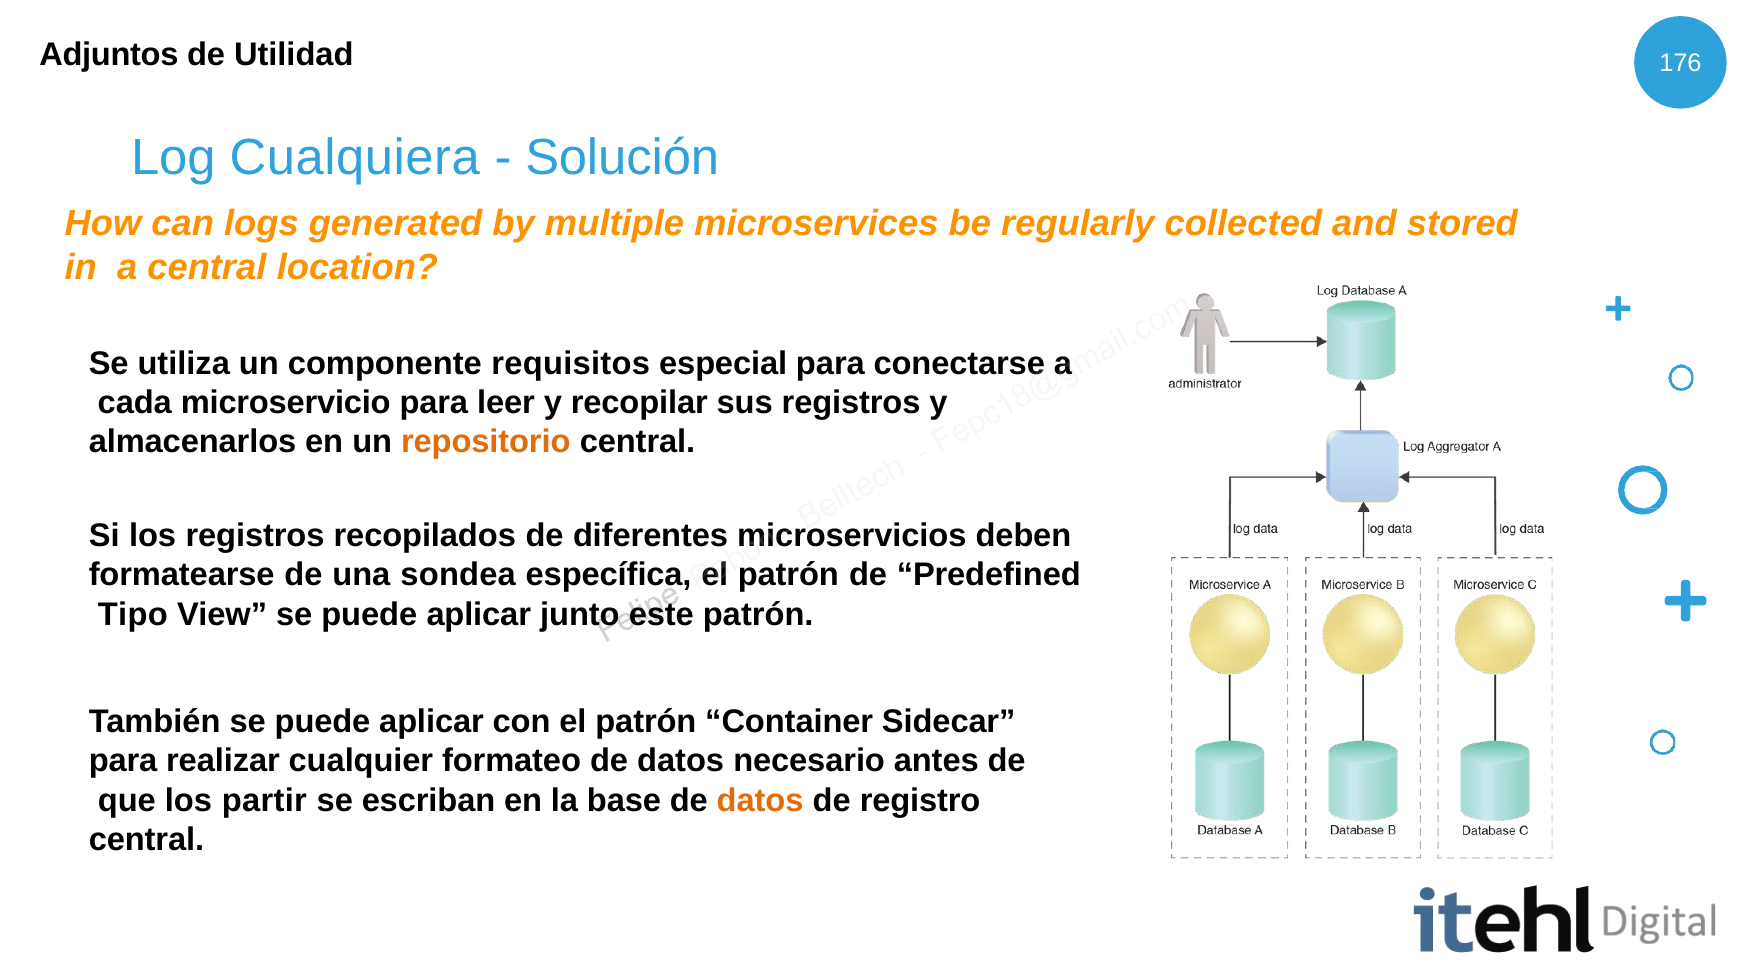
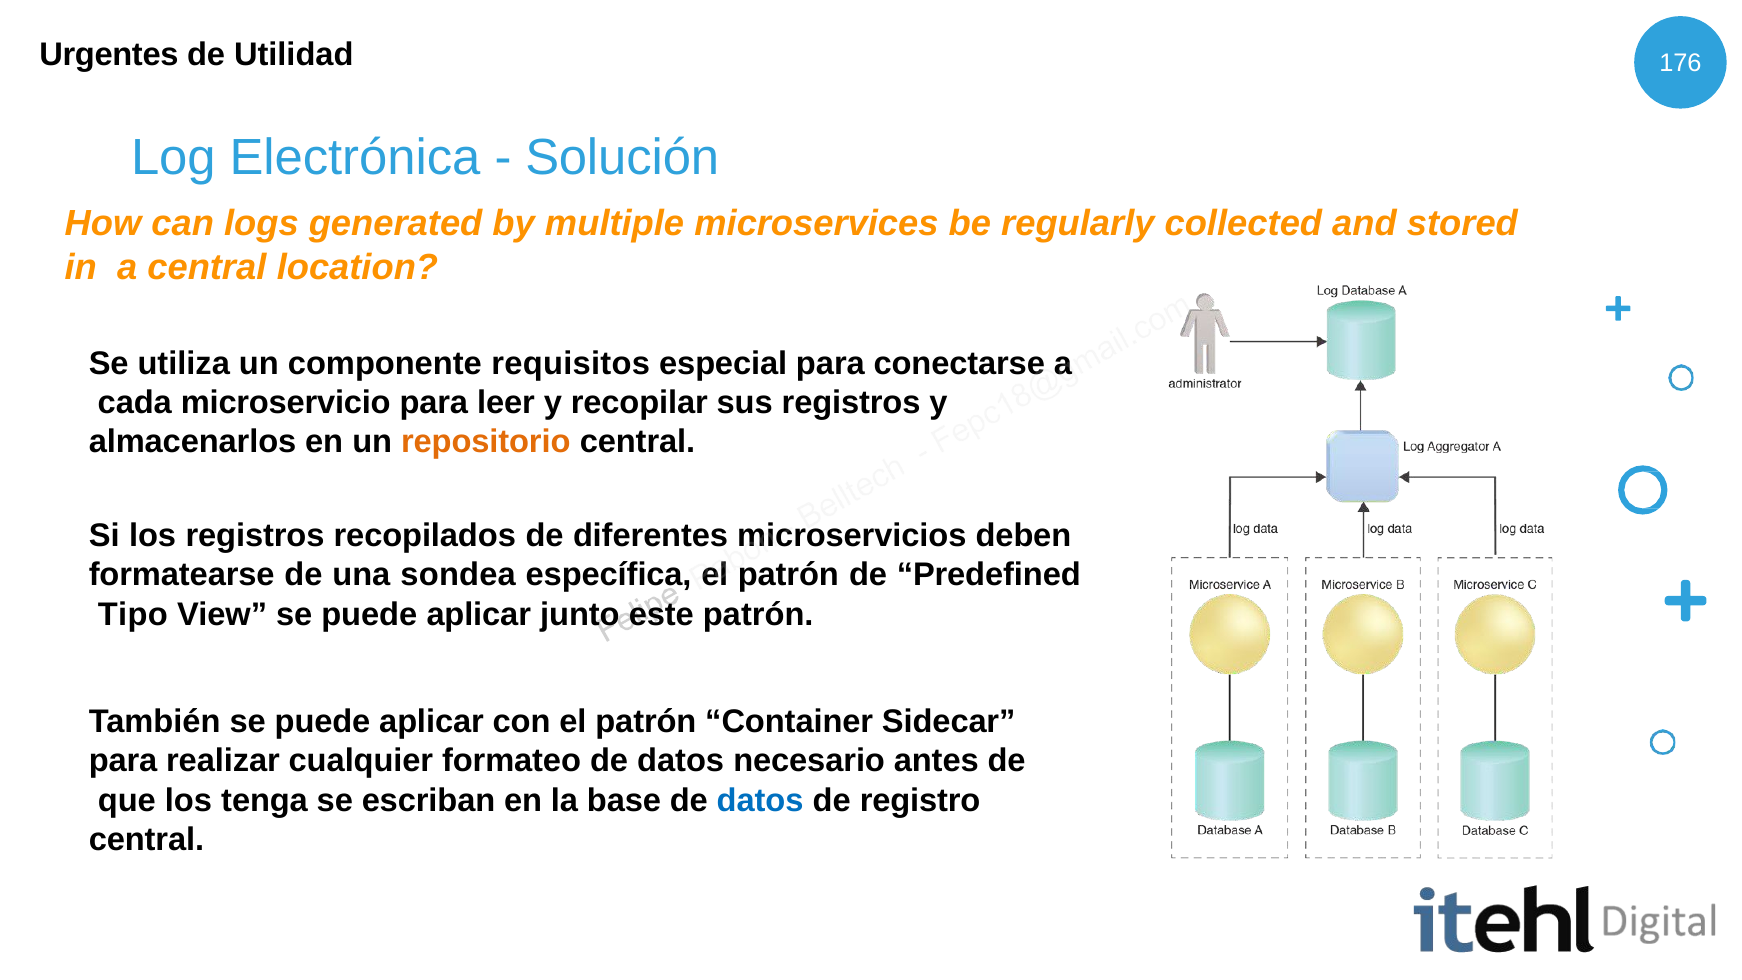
Adjuntos: Adjuntos -> Urgentes
Cualquiera: Cualquiera -> Electrónica
partir: partir -> tenga
datos at (760, 800) colour: orange -> blue
